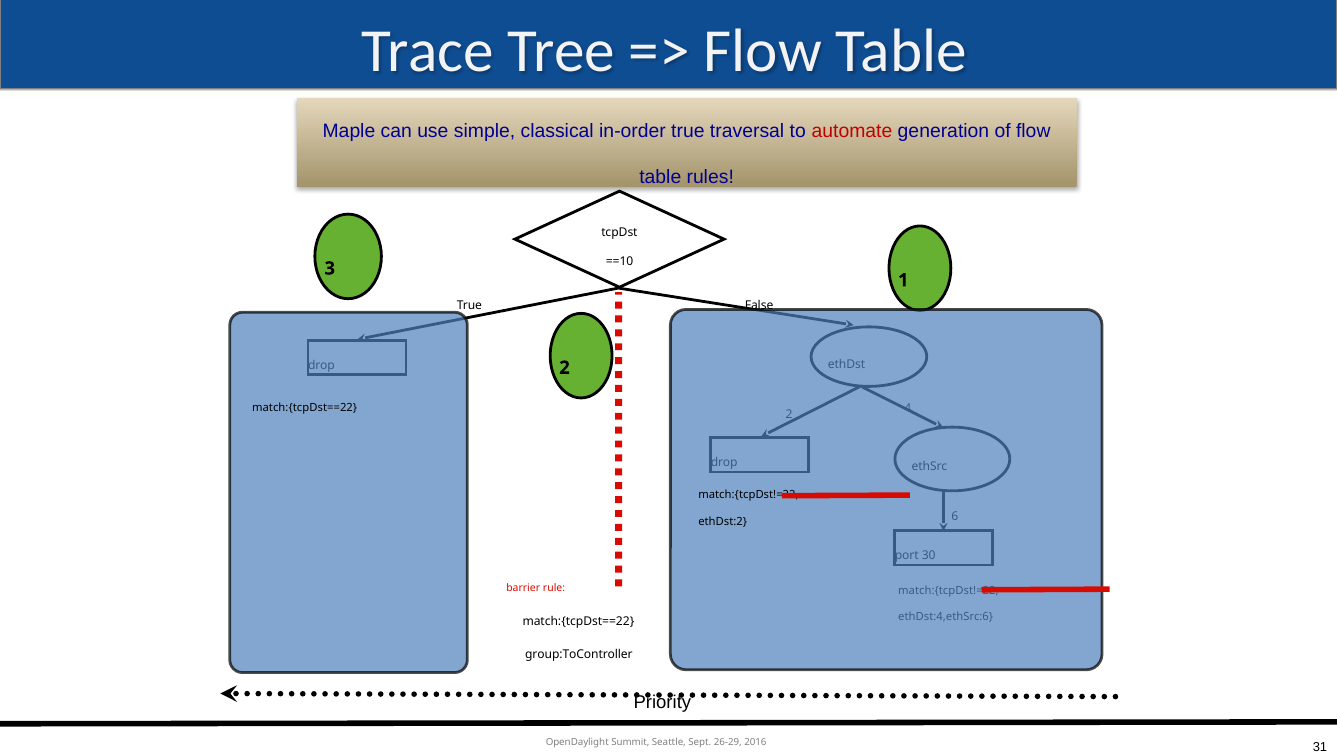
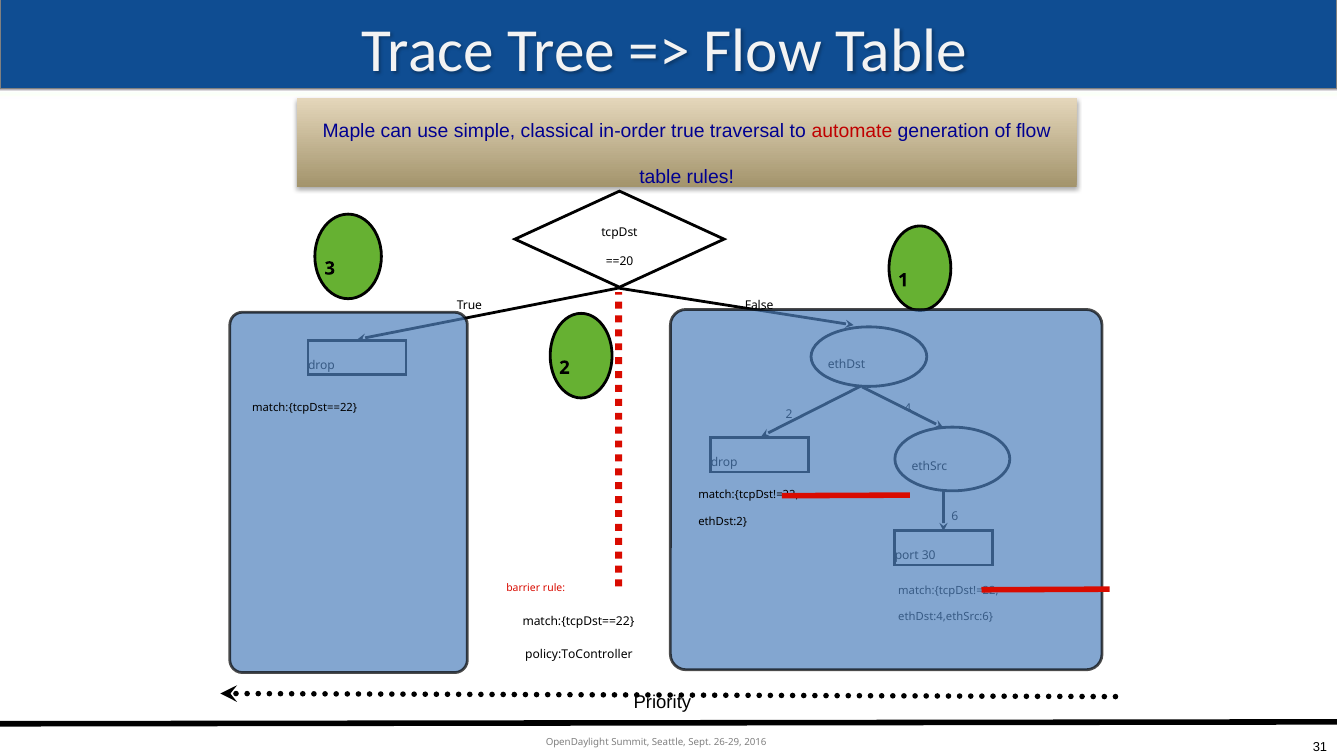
==10: ==10 -> ==20
group:ToController: group:ToController -> policy:ToController
